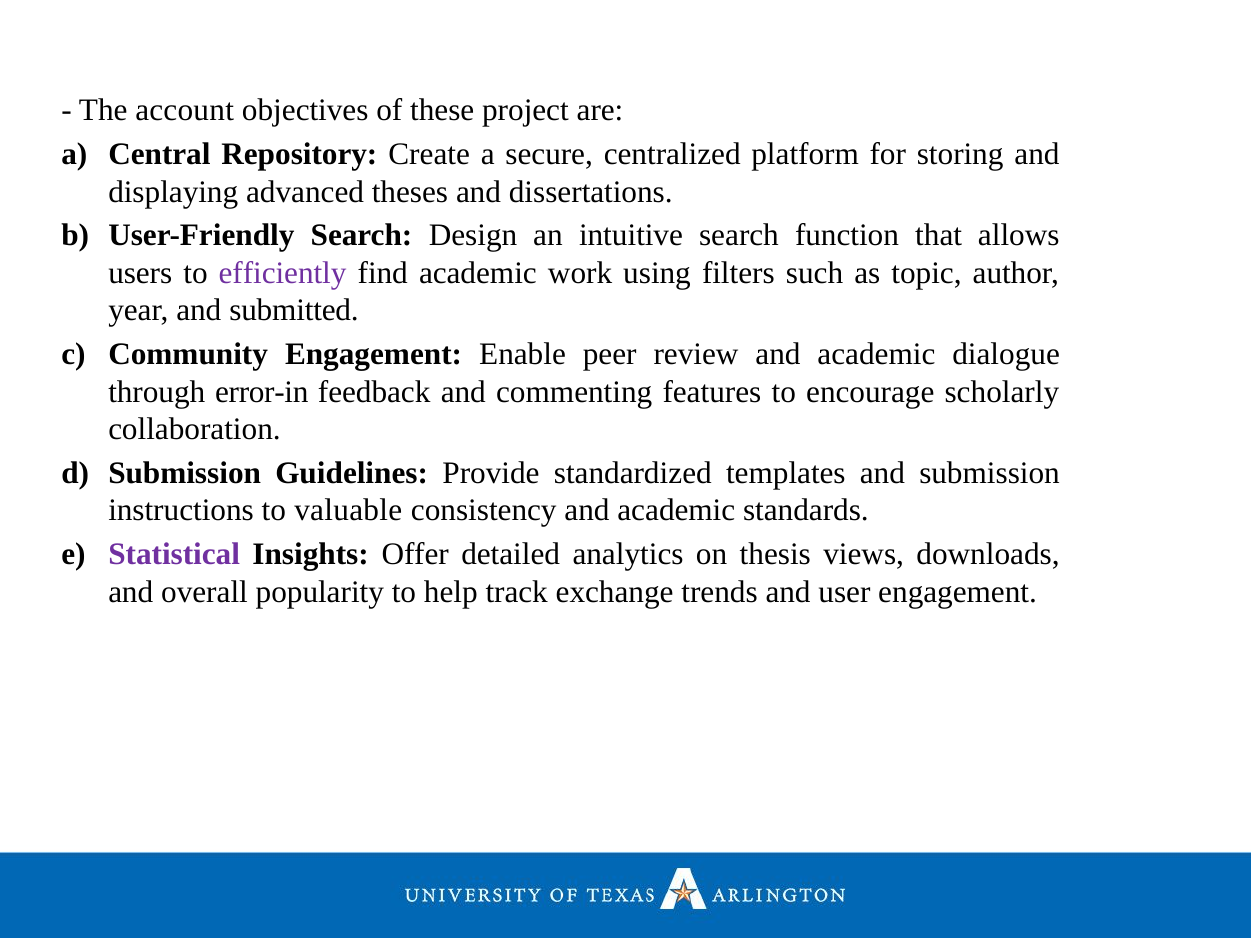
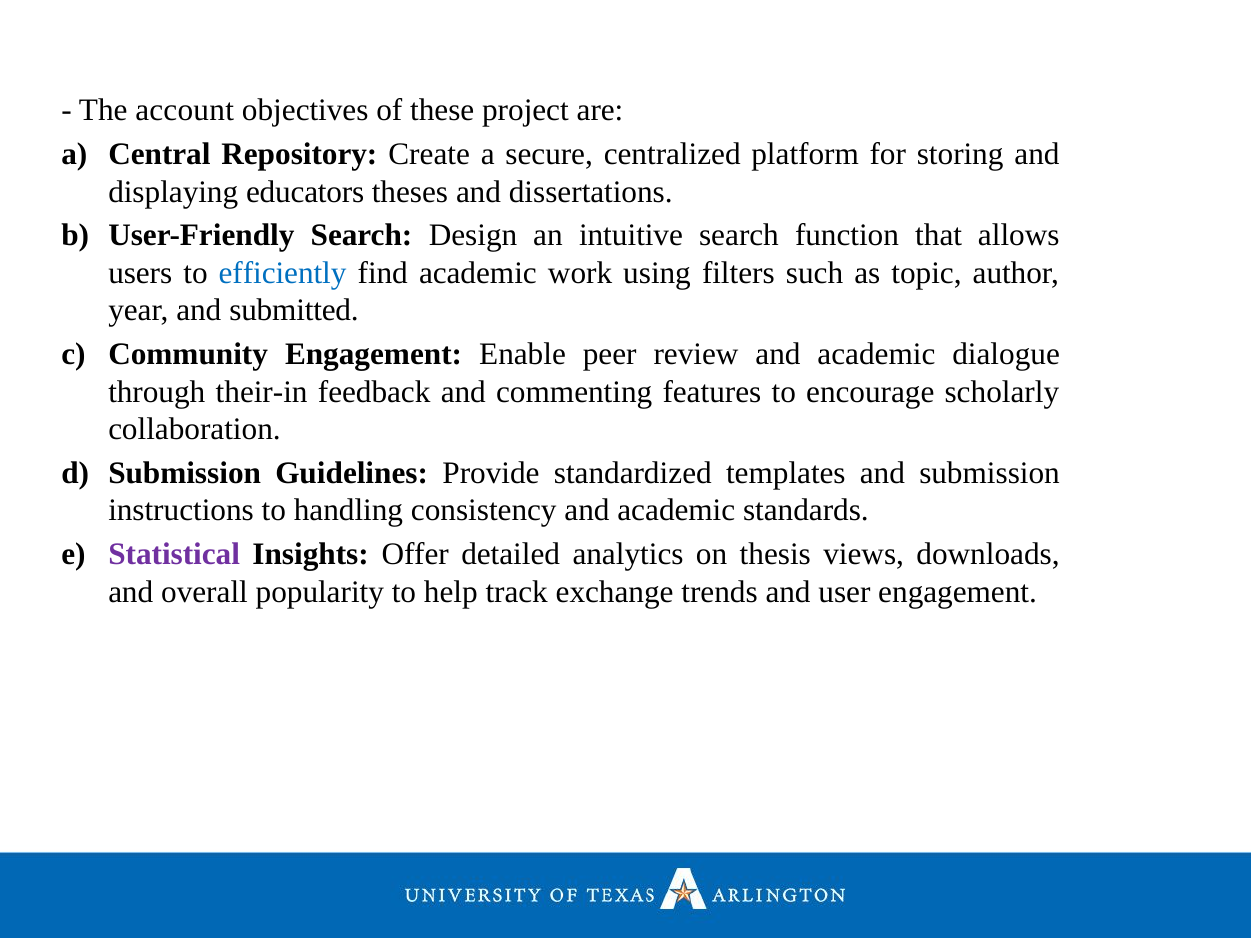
advanced: advanced -> educators
efficiently colour: purple -> blue
error-in: error-in -> their-in
valuable: valuable -> handling
